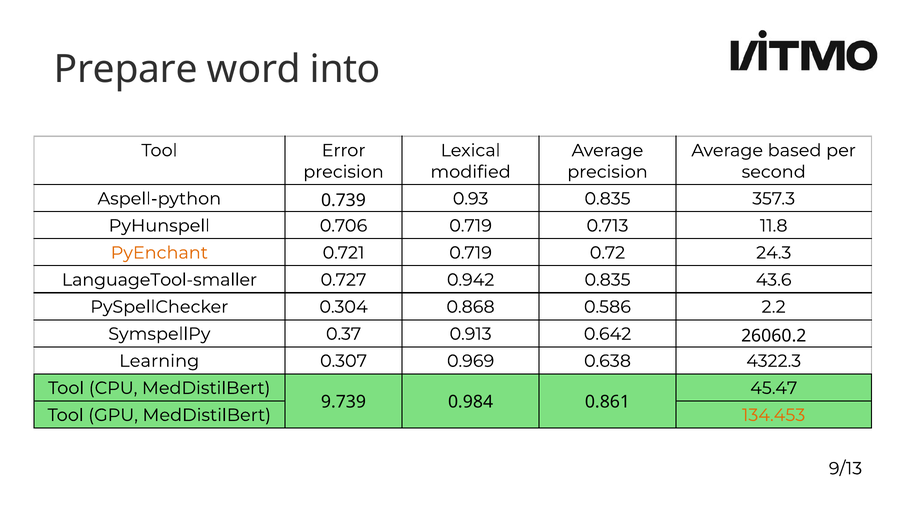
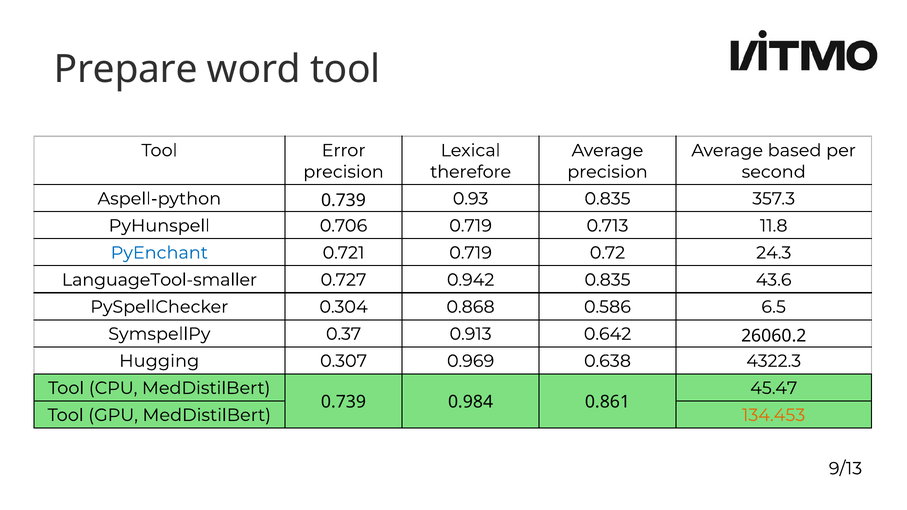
word into: into -> tool
modified: modified -> therefore
PyEnchant colour: orange -> blue
2.2: 2.2 -> 6.5
Learning: Learning -> Hugging
9.739 at (344, 402): 9.739 -> 0.739
